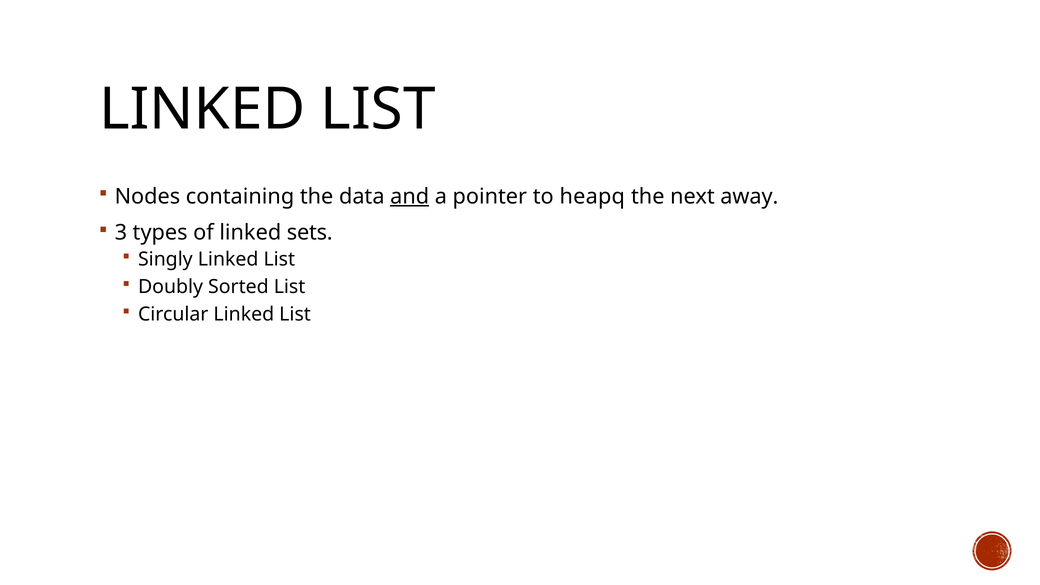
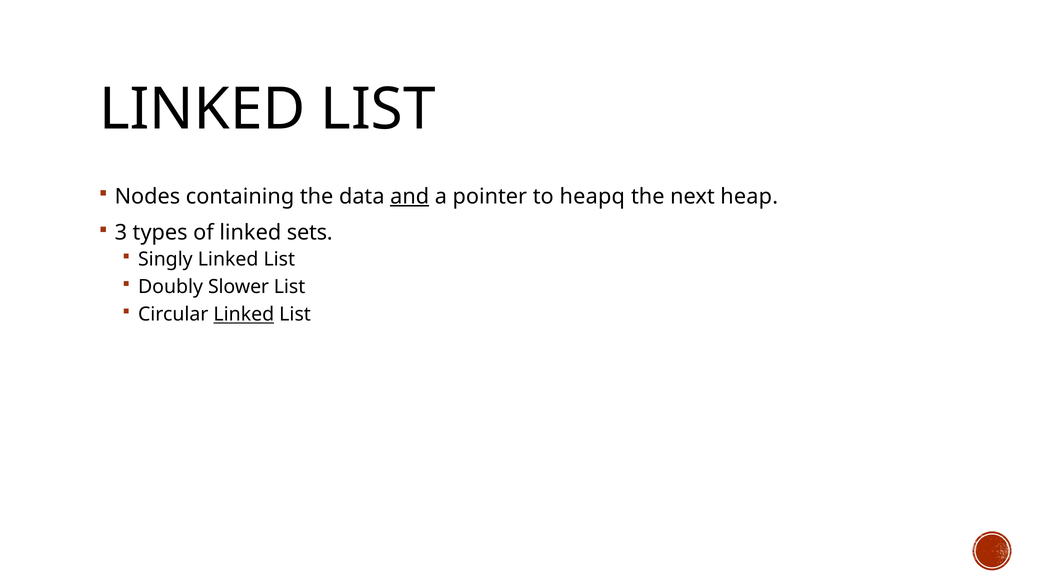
away: away -> heap
Sorted: Sorted -> Slower
Linked at (244, 315) underline: none -> present
